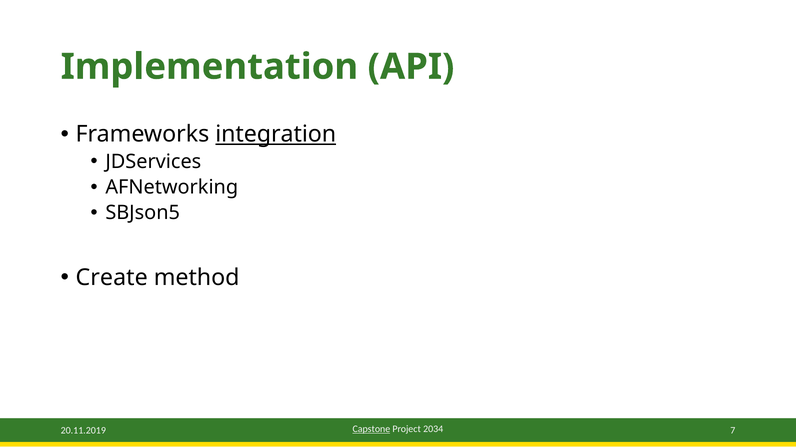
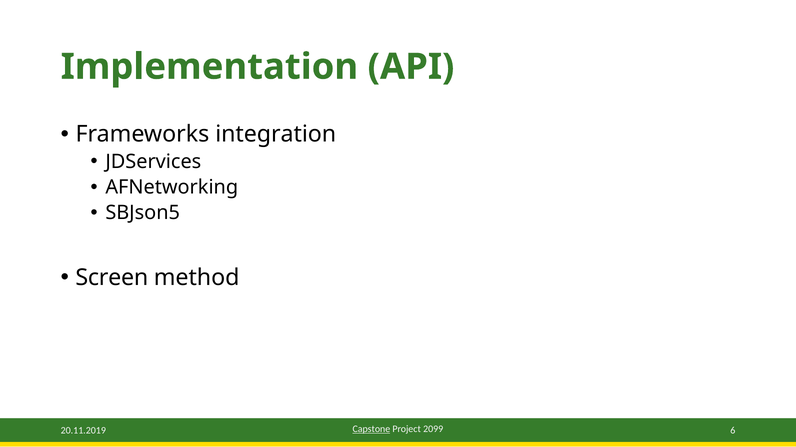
integration underline: present -> none
Create: Create -> Screen
2034: 2034 -> 2099
7: 7 -> 6
